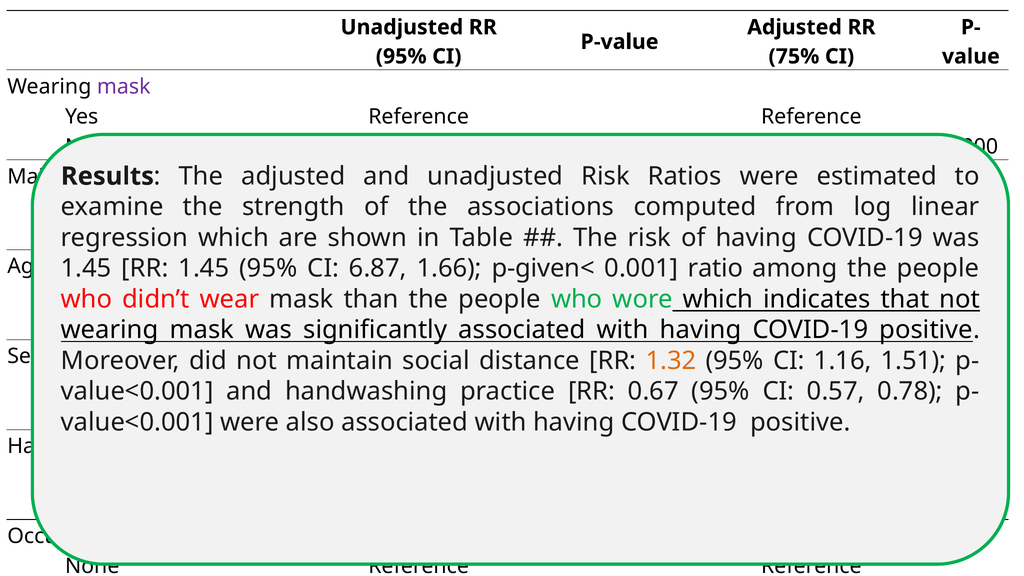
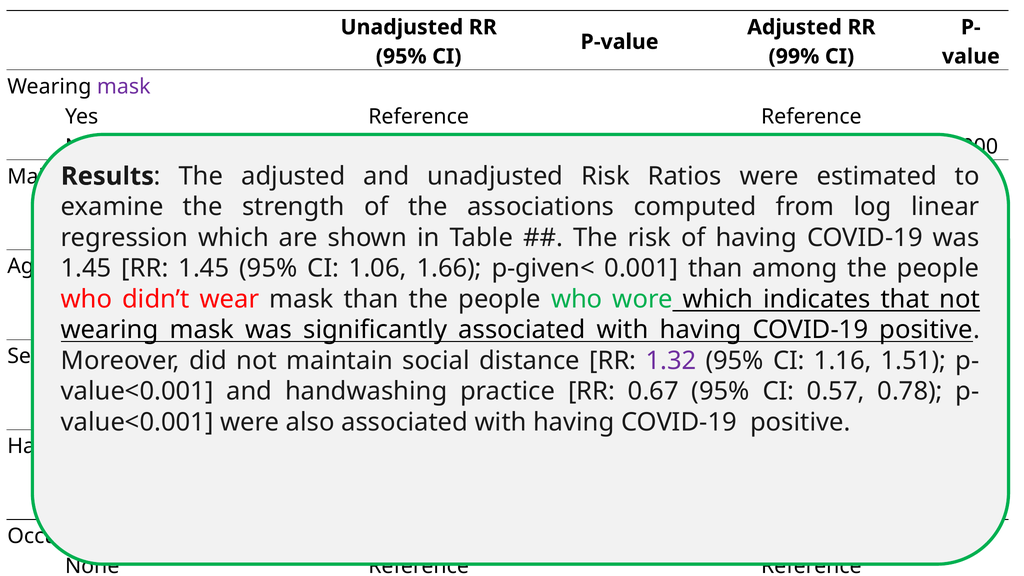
75%: 75% -> 99%
6.87: 6.87 -> 1.06
0.001 ratio: ratio -> than
1.32 colour: orange -> purple
